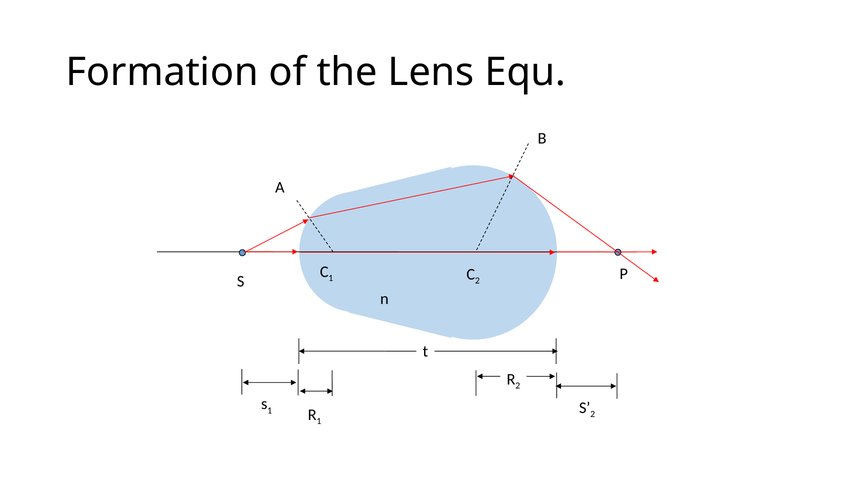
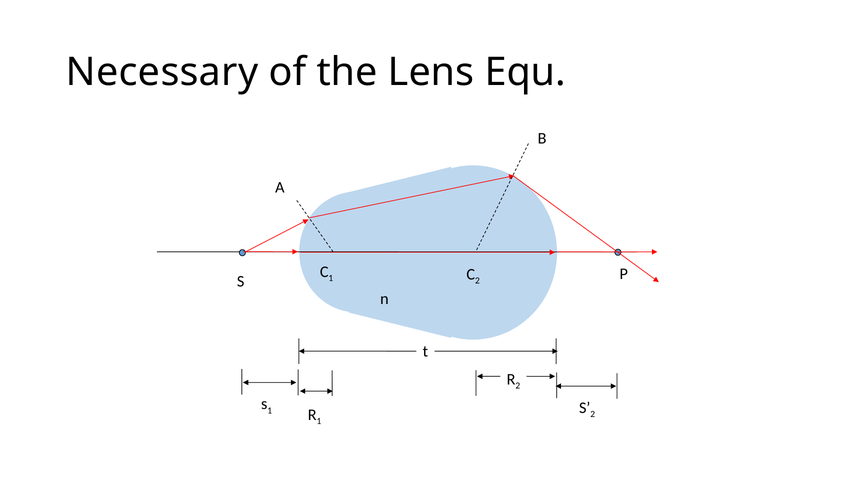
Formation: Formation -> Necessary
